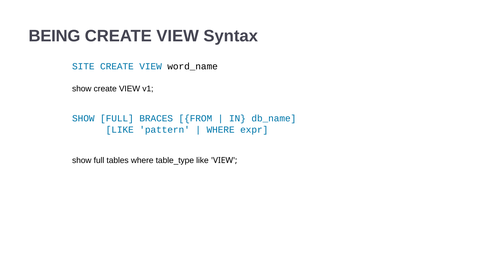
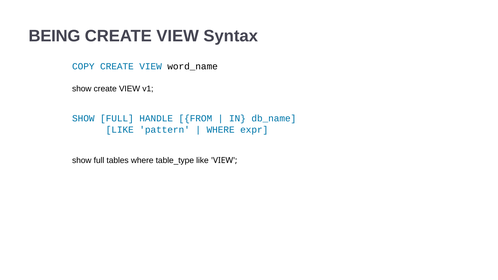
SITE: SITE -> COPY
BRACES: BRACES -> HANDLE
